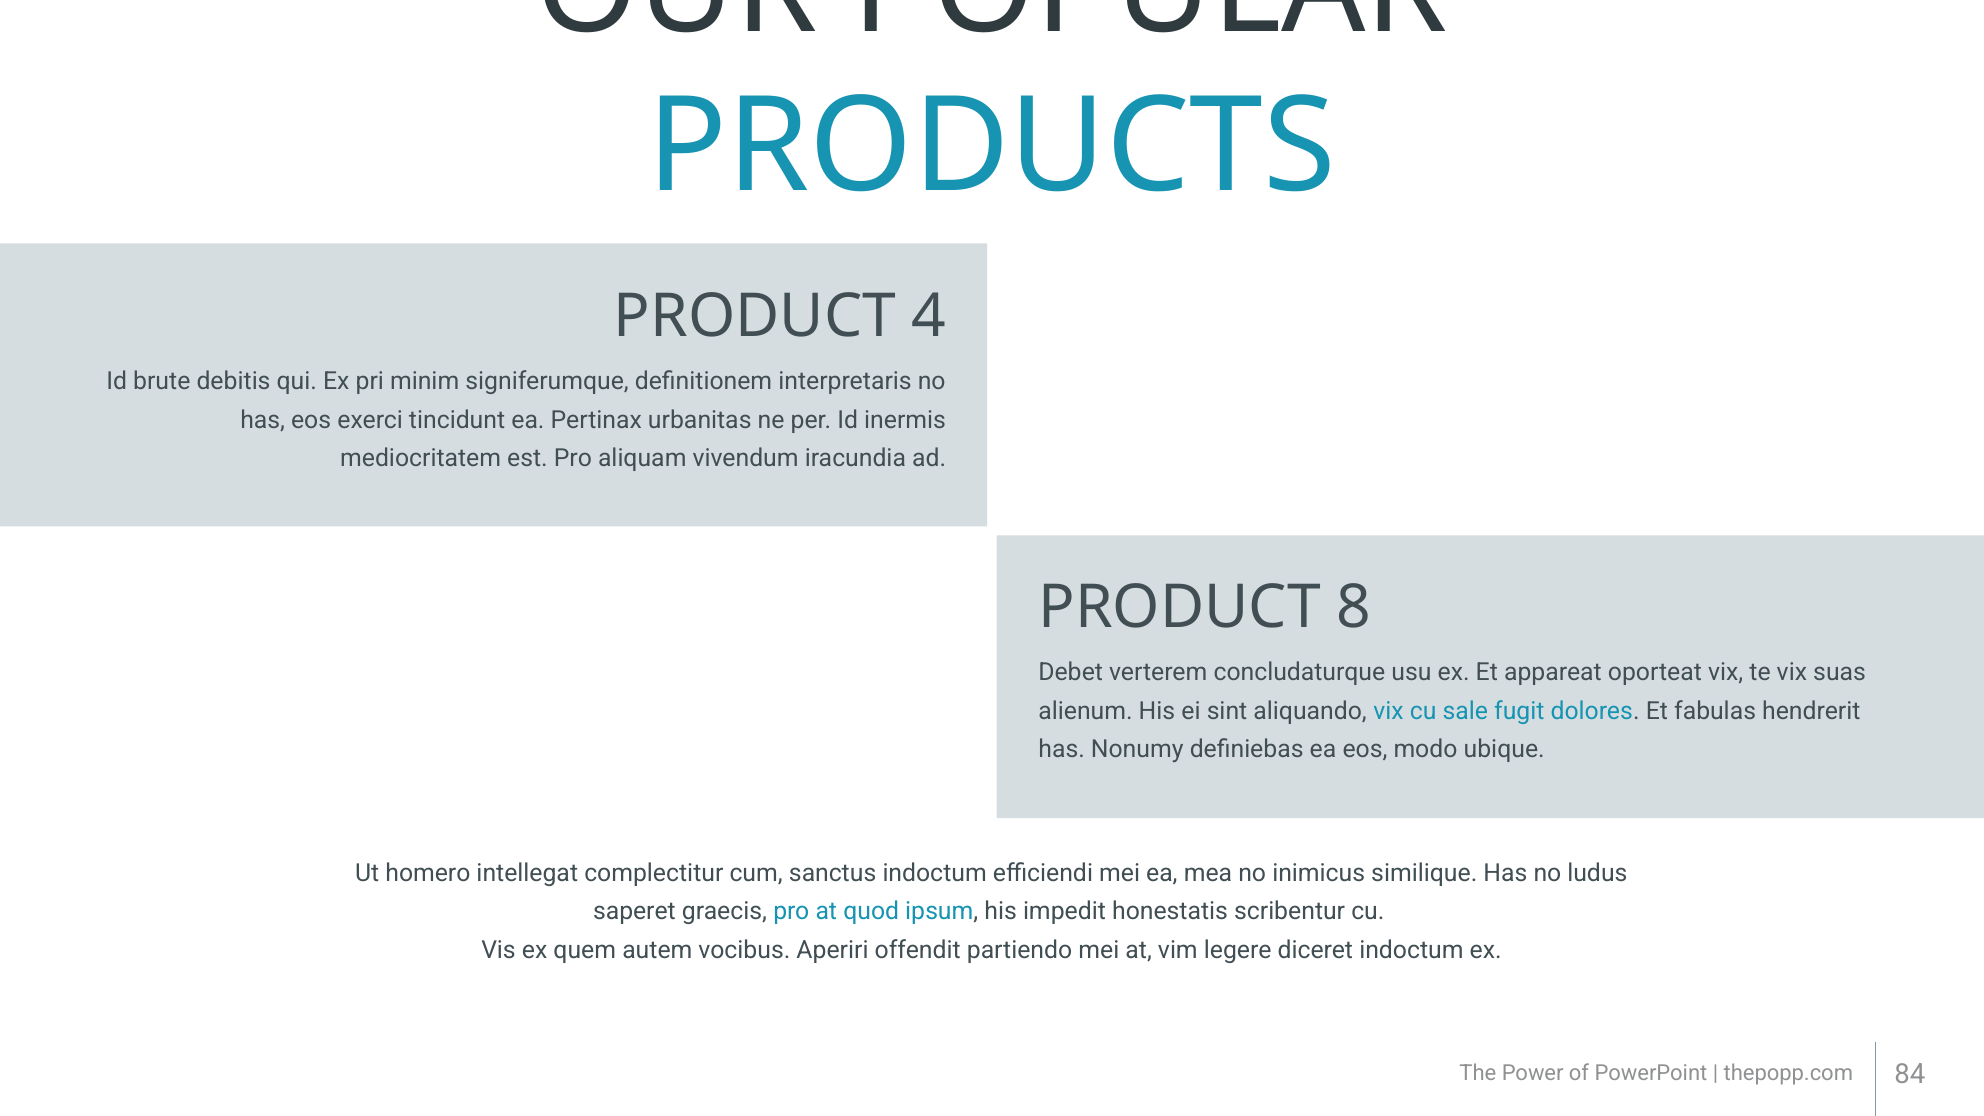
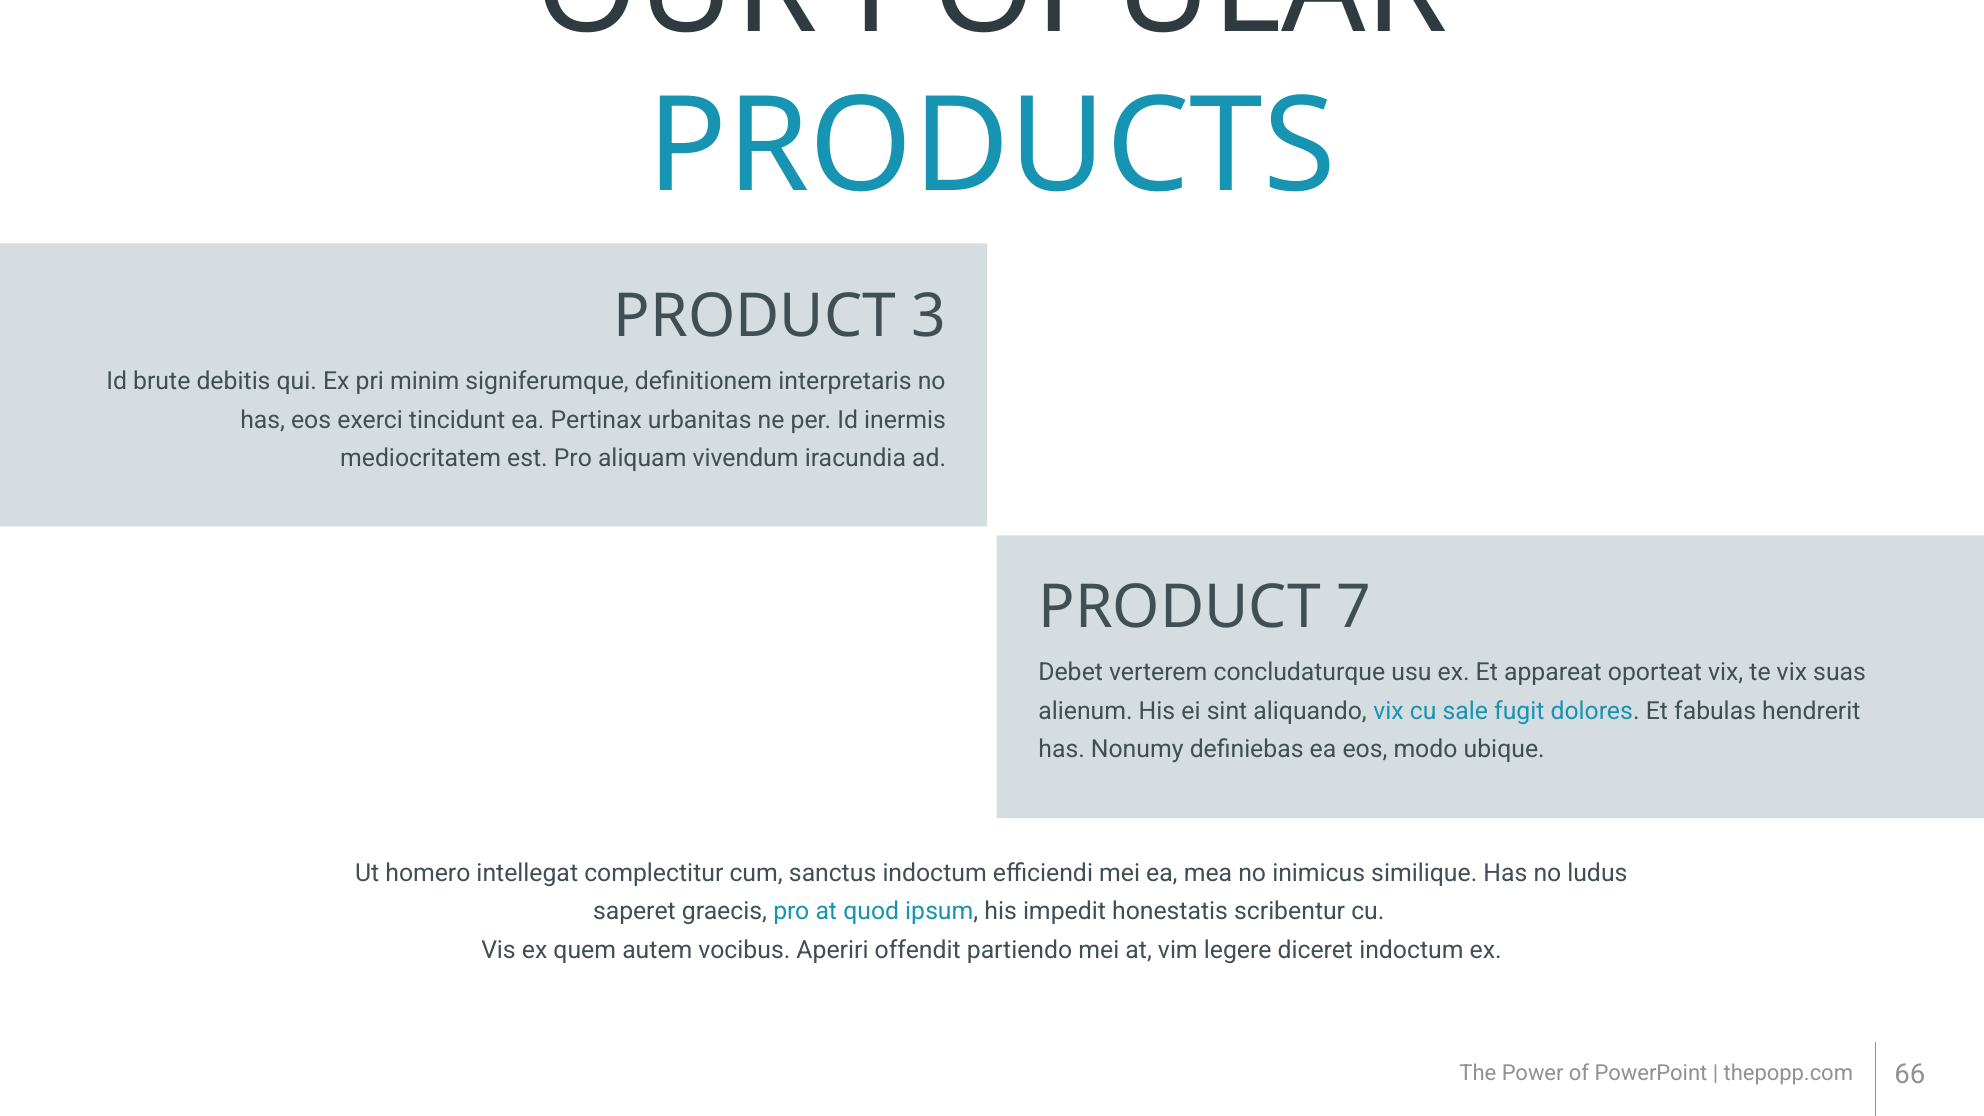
4: 4 -> 3
8: 8 -> 7
84: 84 -> 66
